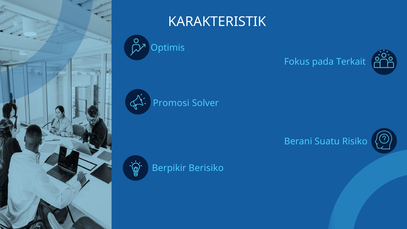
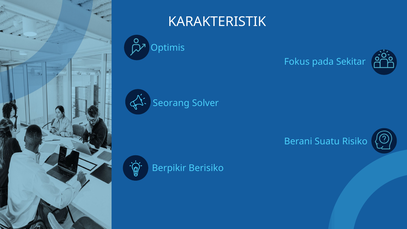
Terkait: Terkait -> Sekitar
Promosi: Promosi -> Seorang
